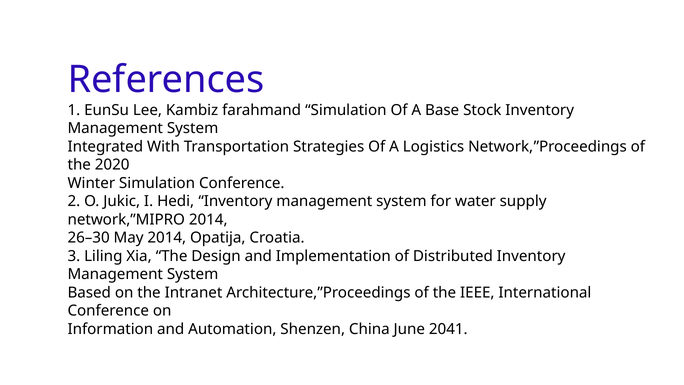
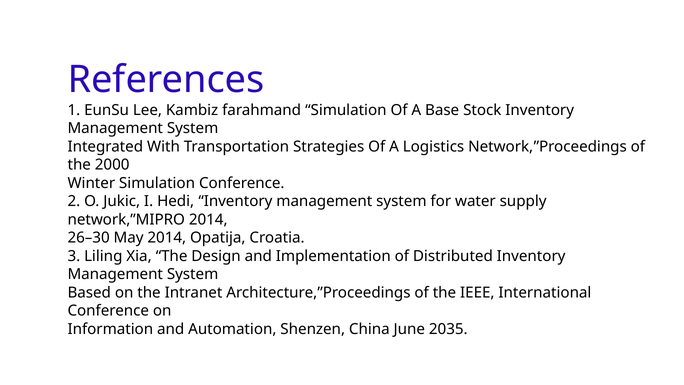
2020: 2020 -> 2000
2041: 2041 -> 2035
